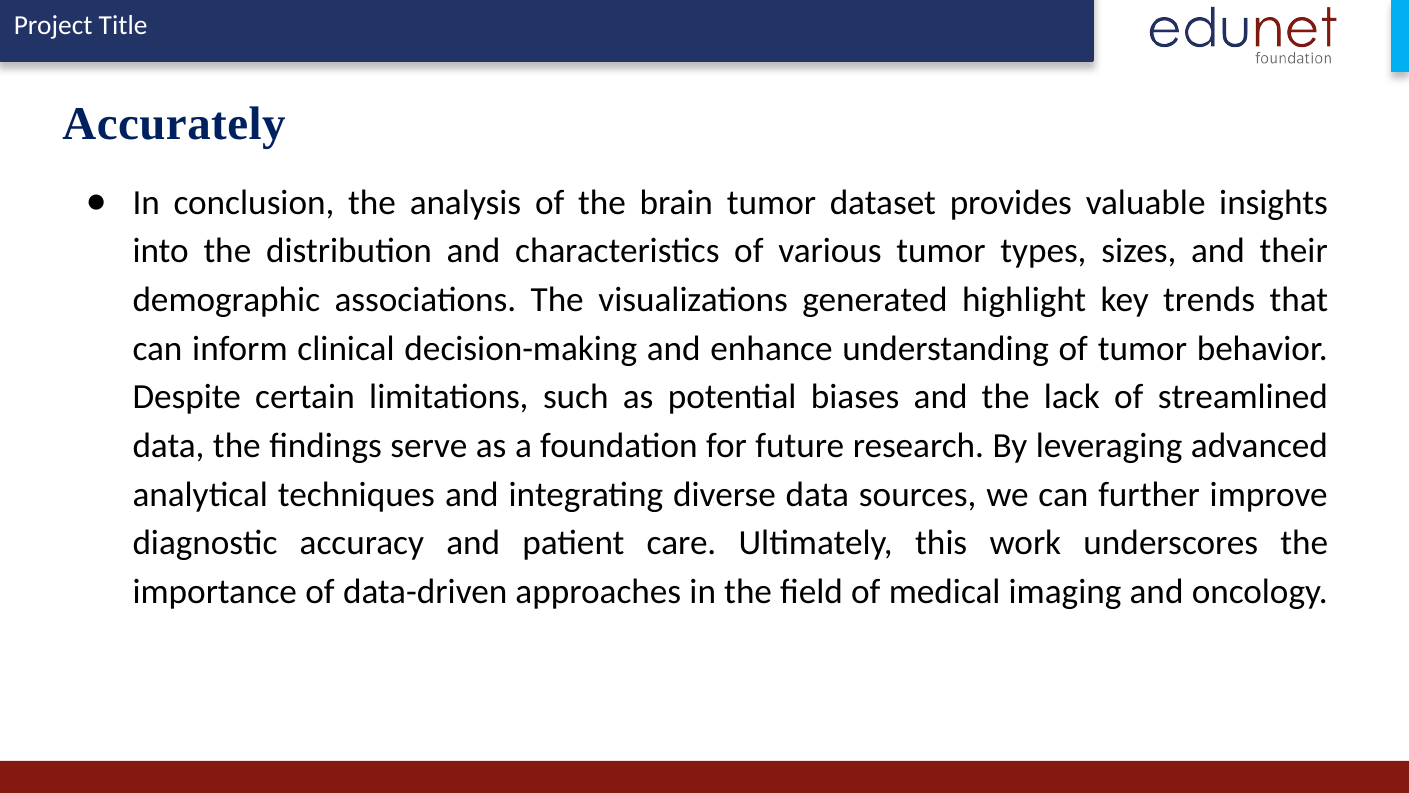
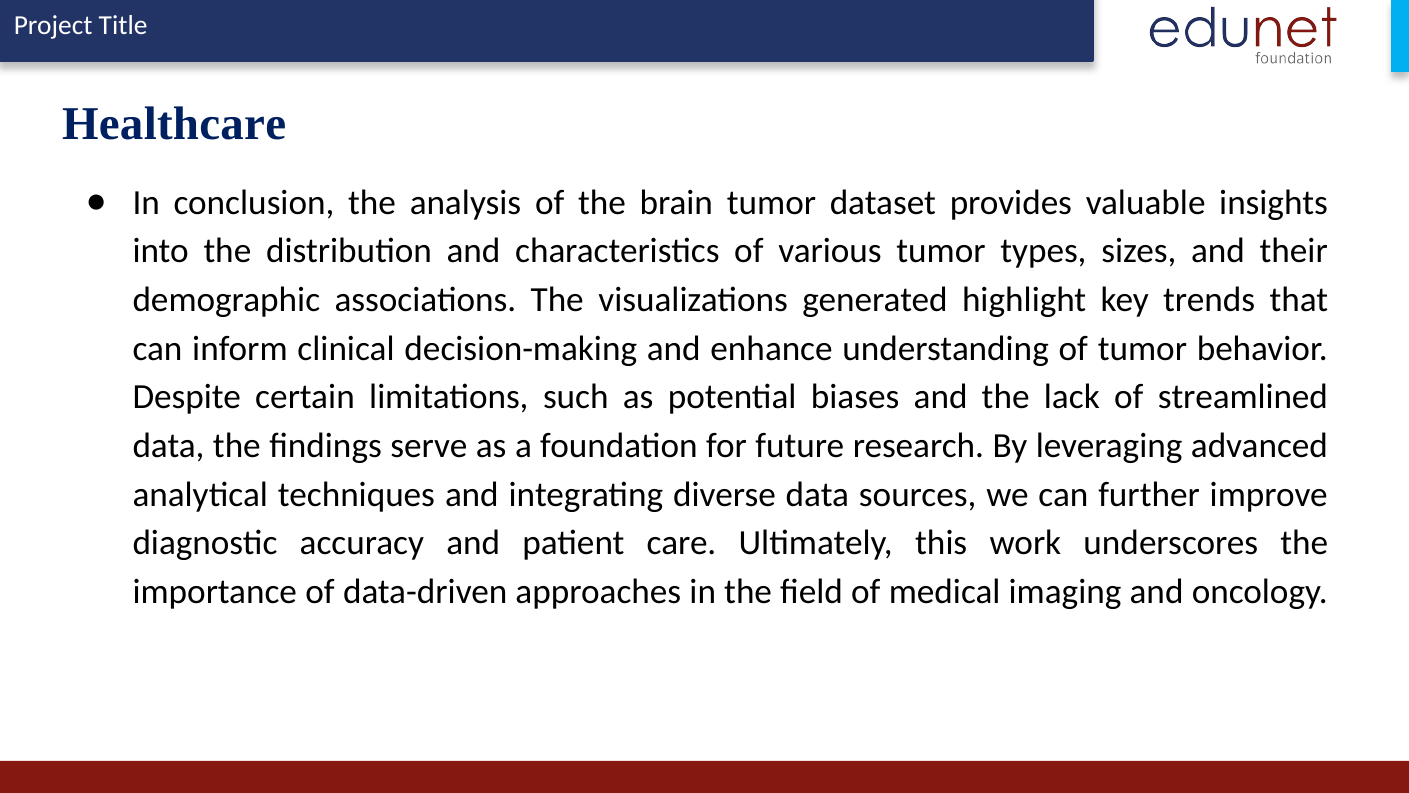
Accurately: Accurately -> Healthcare
